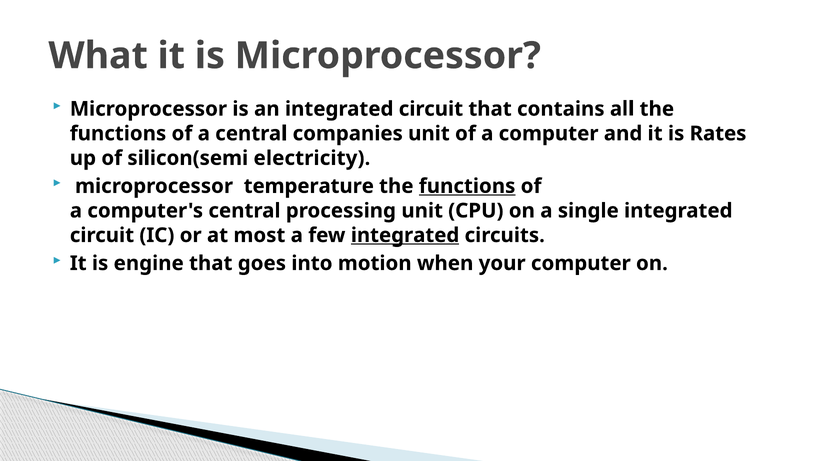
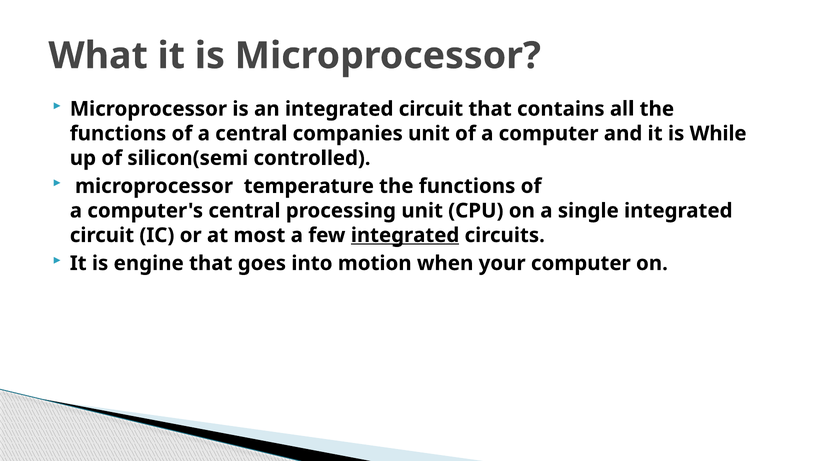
Rates: Rates -> While
electricity: electricity -> controlled
functions at (467, 186) underline: present -> none
